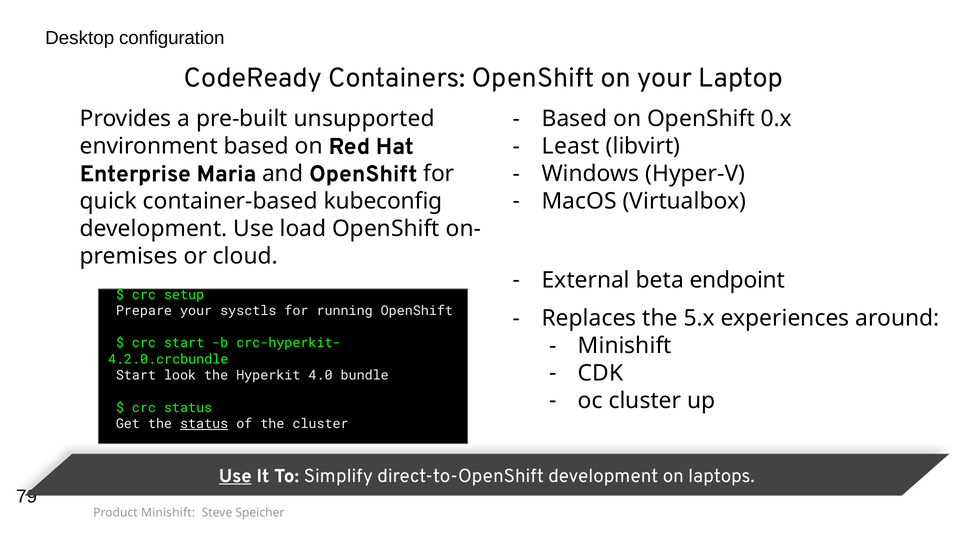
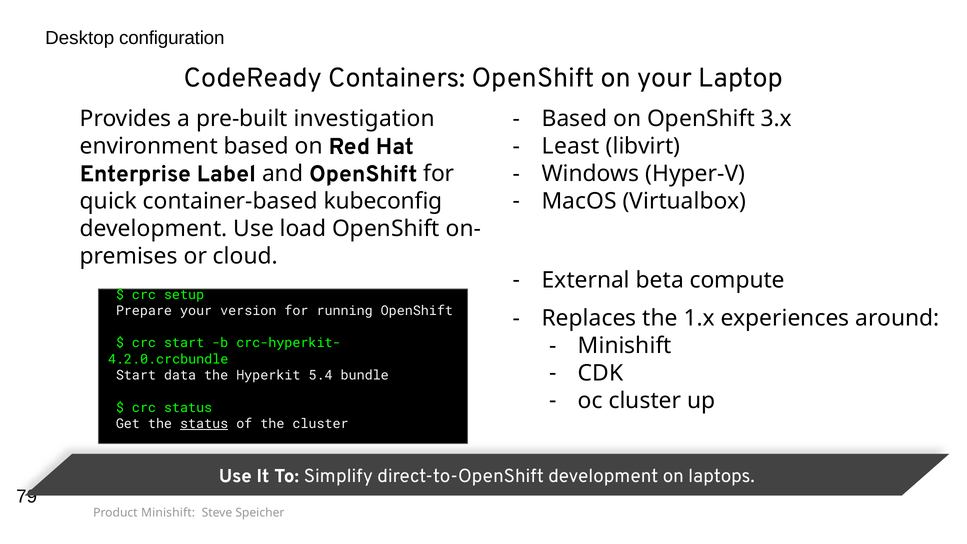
0.x: 0.x -> 3.x
unsupported: unsupported -> investigation
Maria: Maria -> Label
endpoint: endpoint -> compute
sysctls: sysctls -> version
5.x: 5.x -> 1.x
look: look -> data
4.0: 4.0 -> 5.4
Use at (235, 476) underline: present -> none
